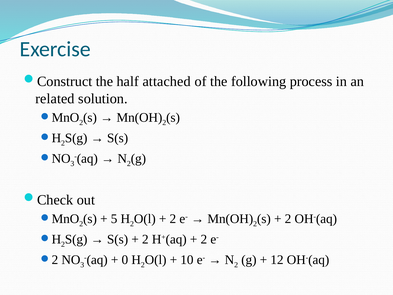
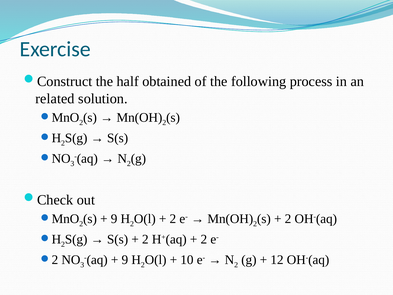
attached: attached -> obtained
5 at (114, 219): 5 -> 9
0 at (125, 260): 0 -> 9
